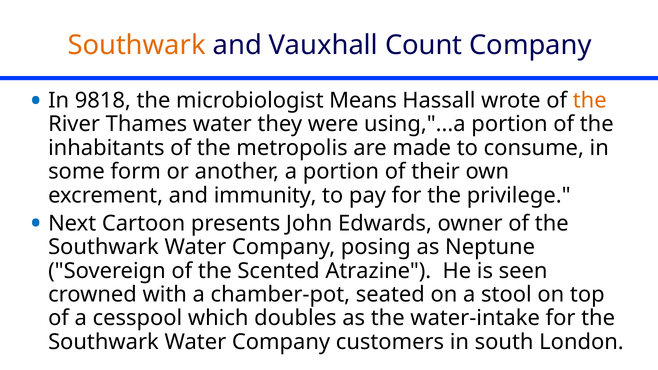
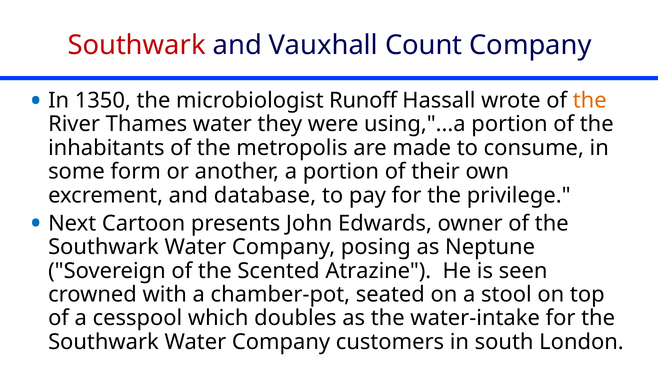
Southwark at (137, 45) colour: orange -> red
9818: 9818 -> 1350
Means: Means -> Runoff
immunity: immunity -> database
